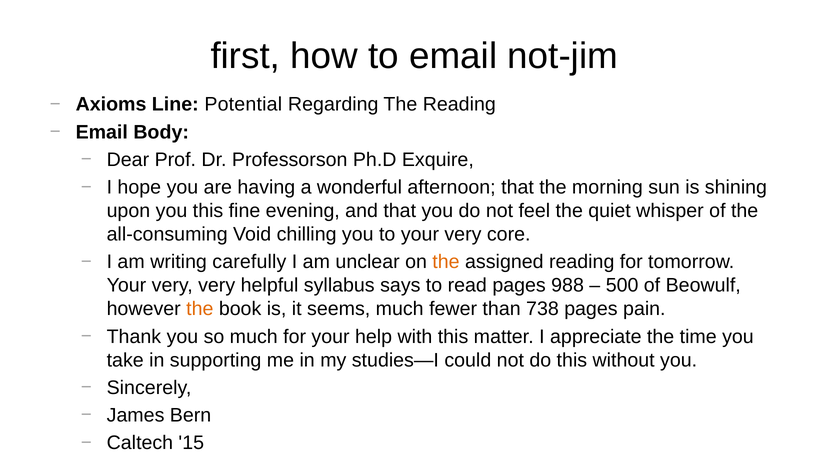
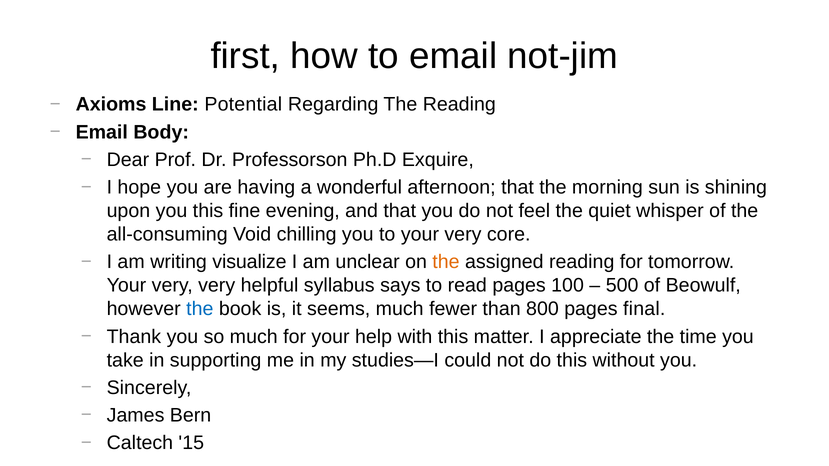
carefully: carefully -> visualize
988: 988 -> 100
the at (200, 309) colour: orange -> blue
738: 738 -> 800
pain: pain -> final
